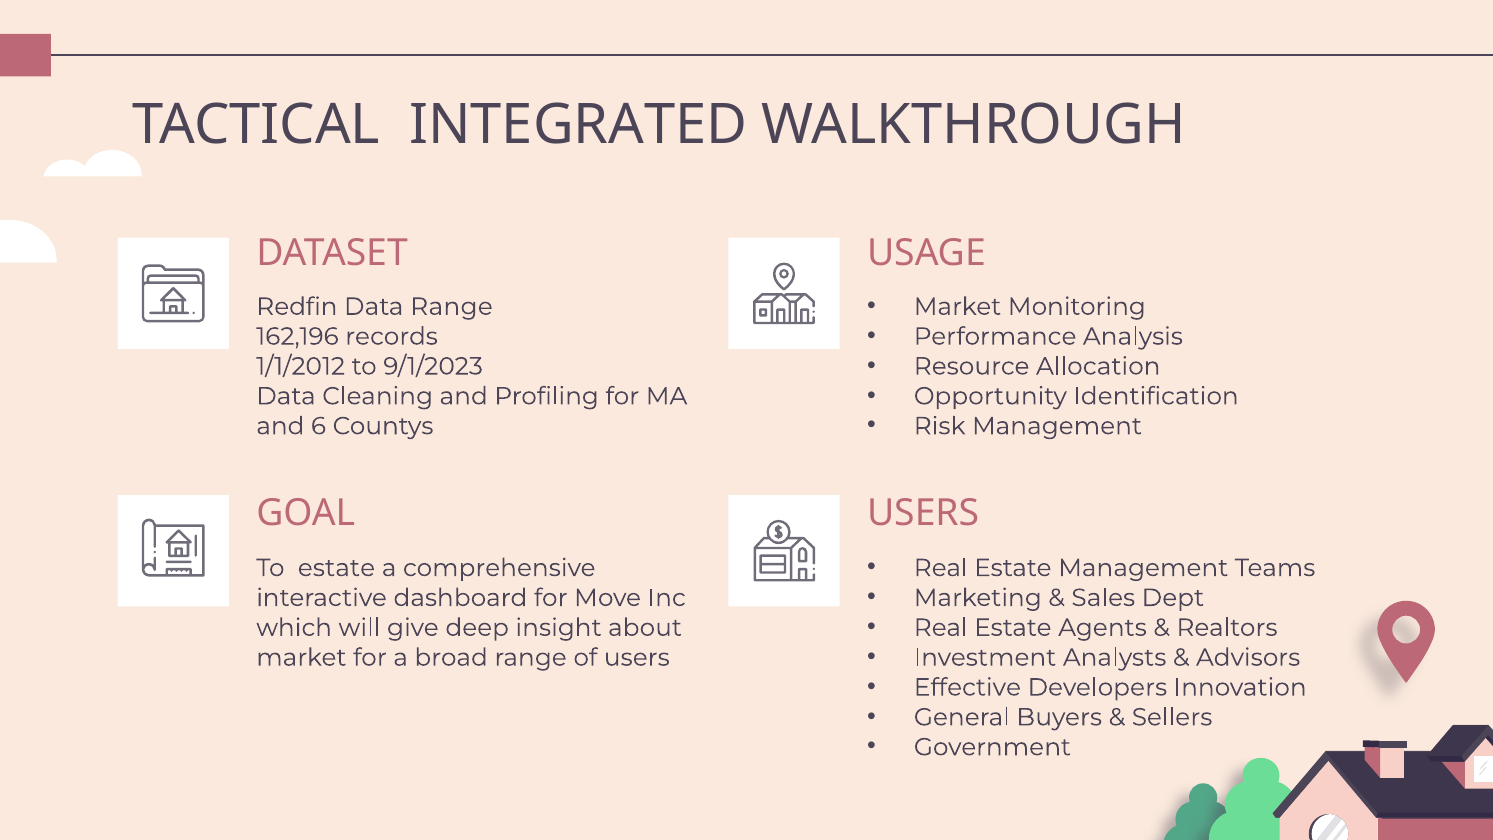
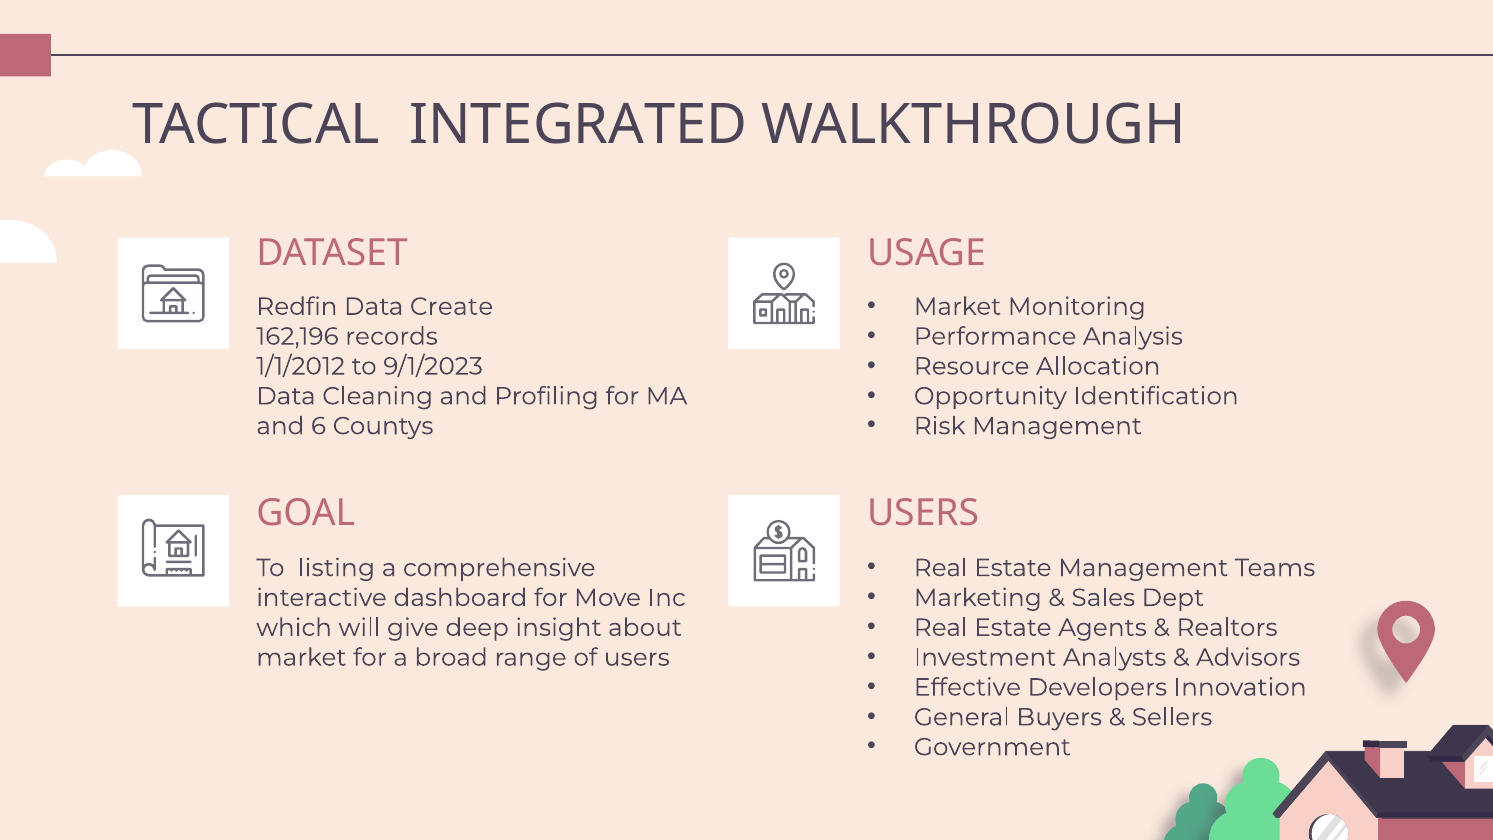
Data Range: Range -> Create
To estate: estate -> listing
